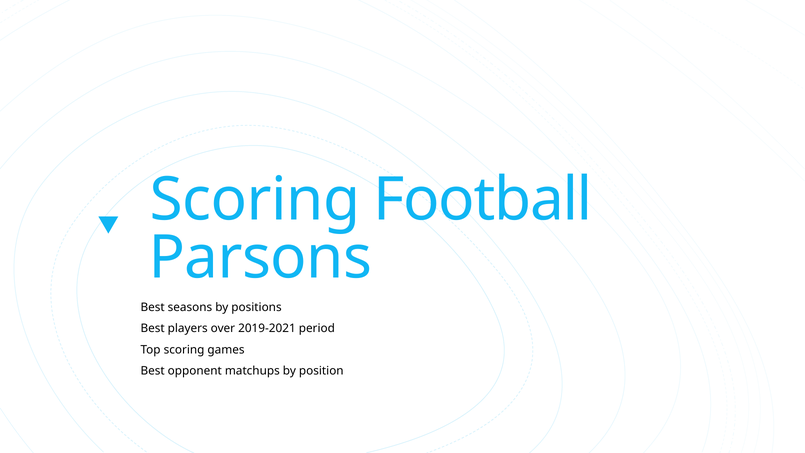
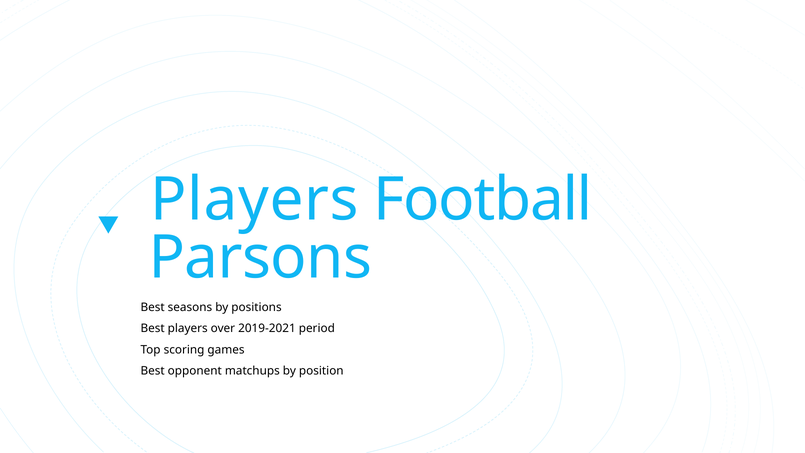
Scoring at (255, 200): Scoring -> Players
